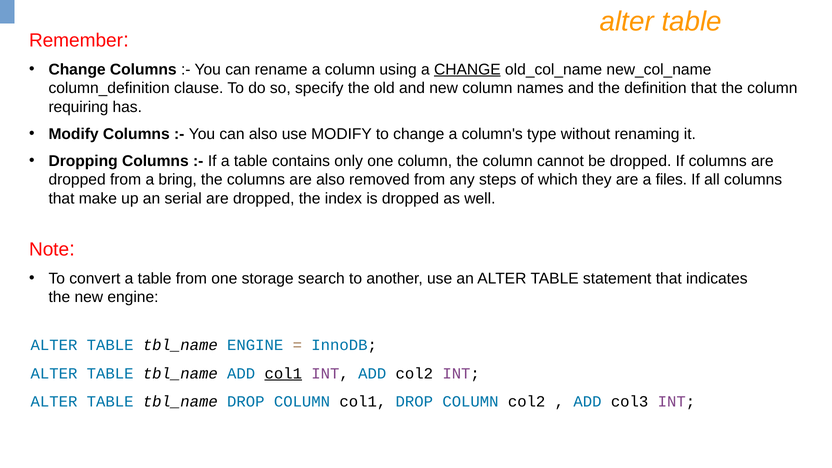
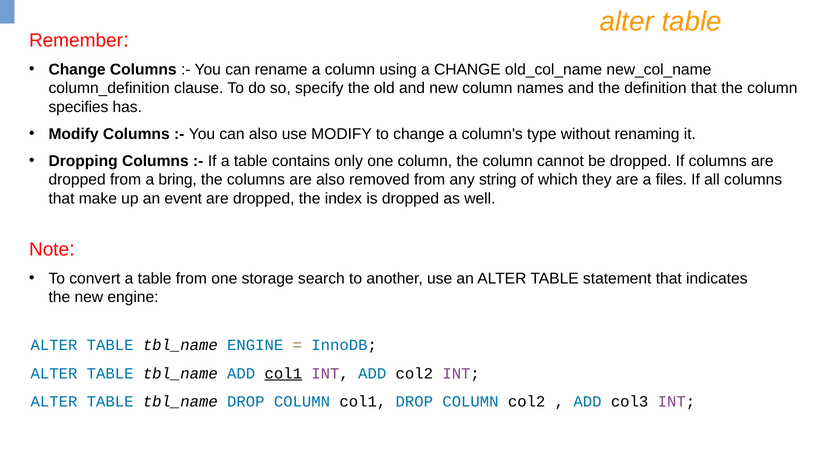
CHANGE at (467, 69) underline: present -> none
requiring: requiring -> specifies
steps: steps -> string
serial: serial -> event
